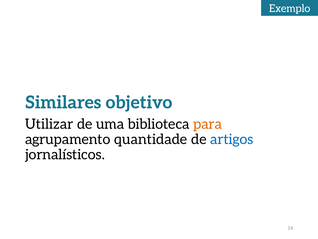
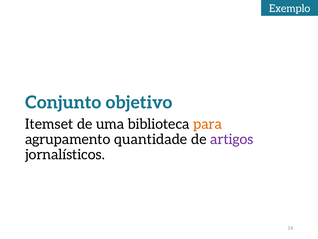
Similares: Similares -> Conjunto
Utilizar: Utilizar -> Itemset
artigos colour: blue -> purple
